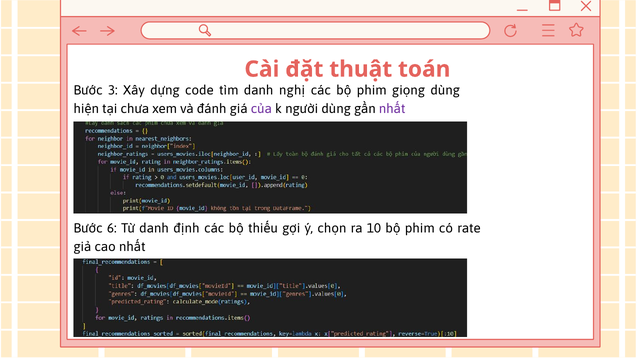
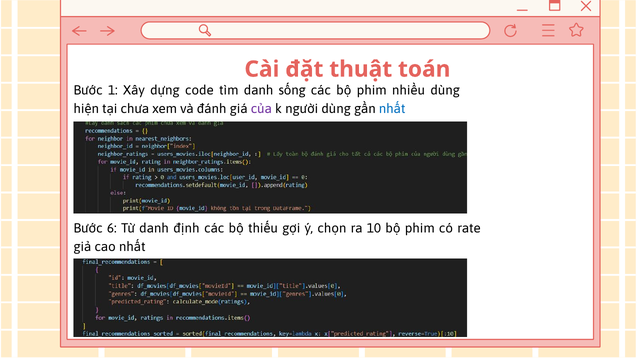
3: 3 -> 1
nghị: nghị -> sống
giọng: giọng -> nhiều
nhất at (392, 109) colour: purple -> blue
